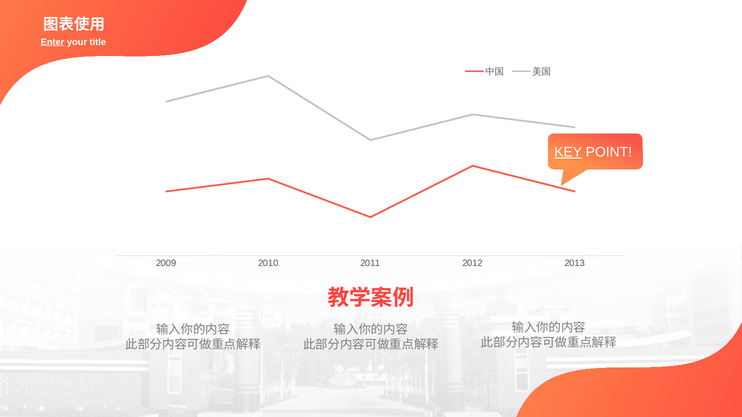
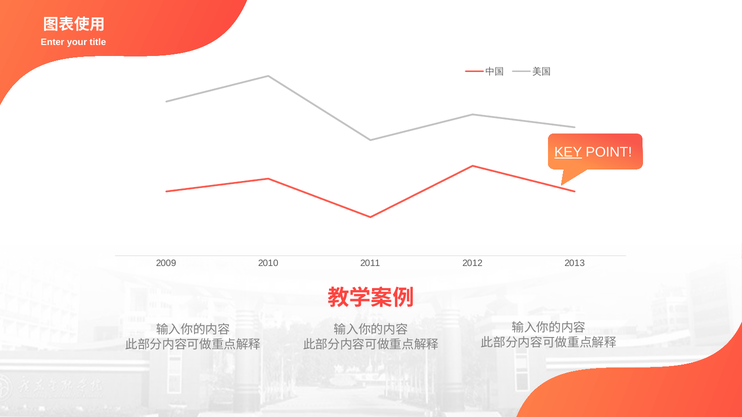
Enter underline: present -> none
